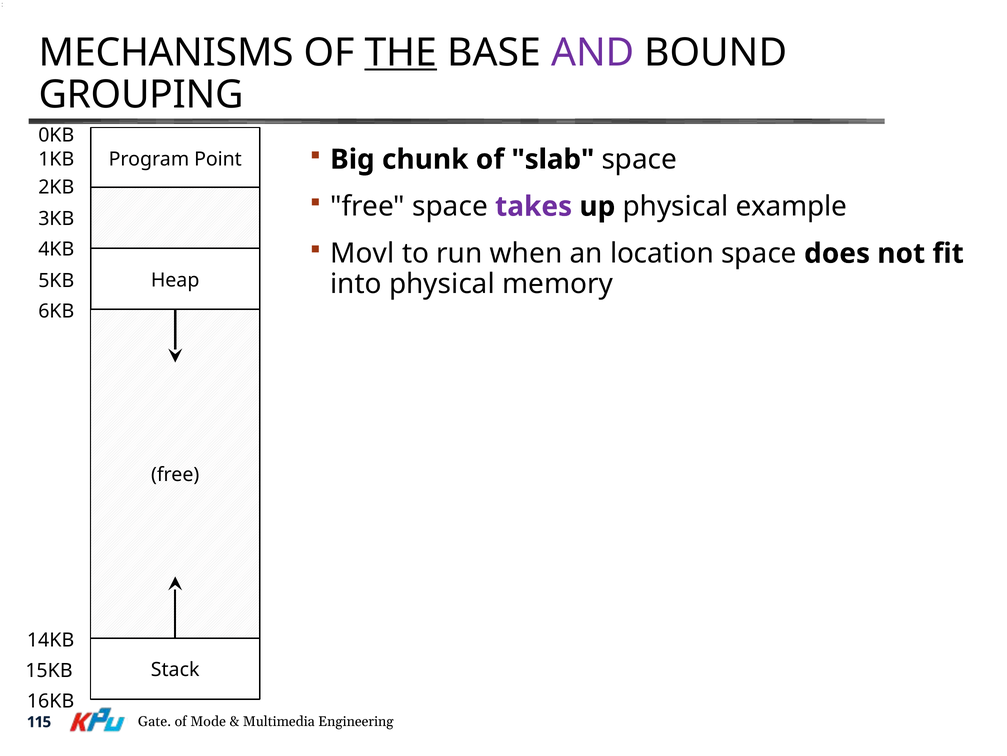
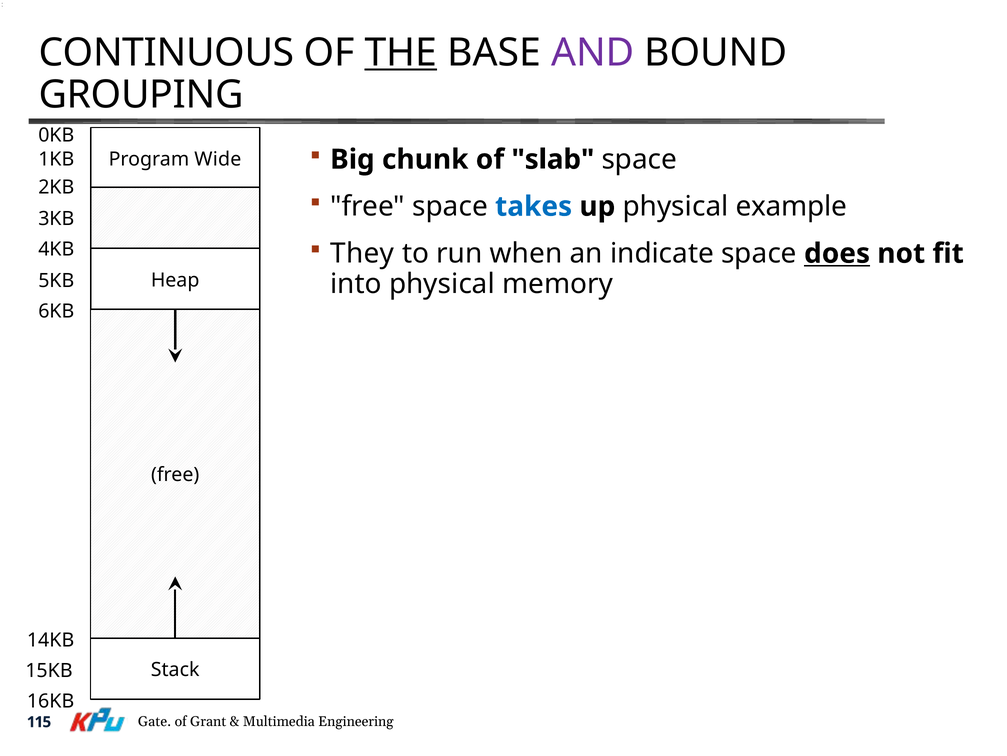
MECHANISMS: MECHANISMS -> CONTINUOUS
Point: Point -> Wide
takes colour: purple -> blue
Movl: Movl -> They
location: location -> indicate
does underline: none -> present
Mode: Mode -> Grant
